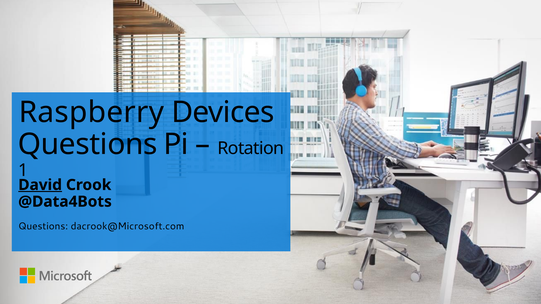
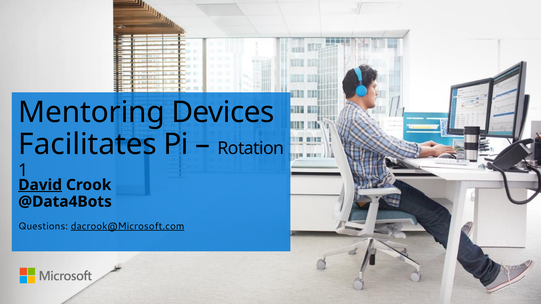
Raspberry: Raspberry -> Mentoring
Questions at (88, 145): Questions -> Facilitates
dacrook@Microsoft.com underline: none -> present
